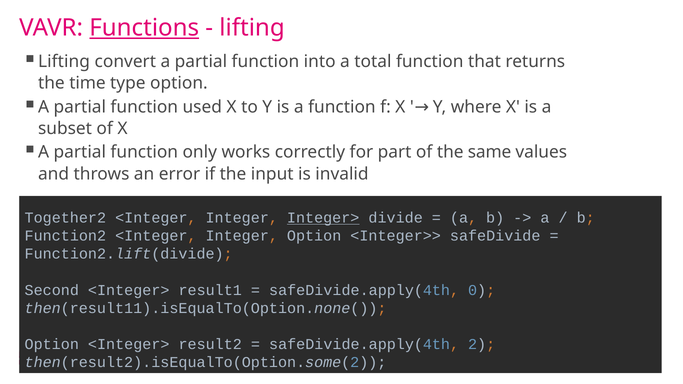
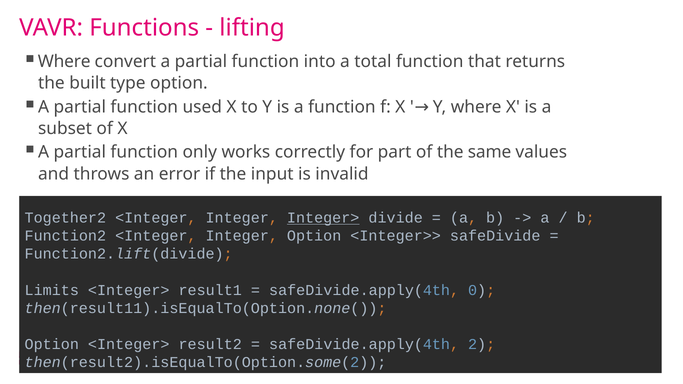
Functions underline: present -> none
Lifting at (64, 61): Lifting -> Where
time: time -> built
Second: Second -> Limits
